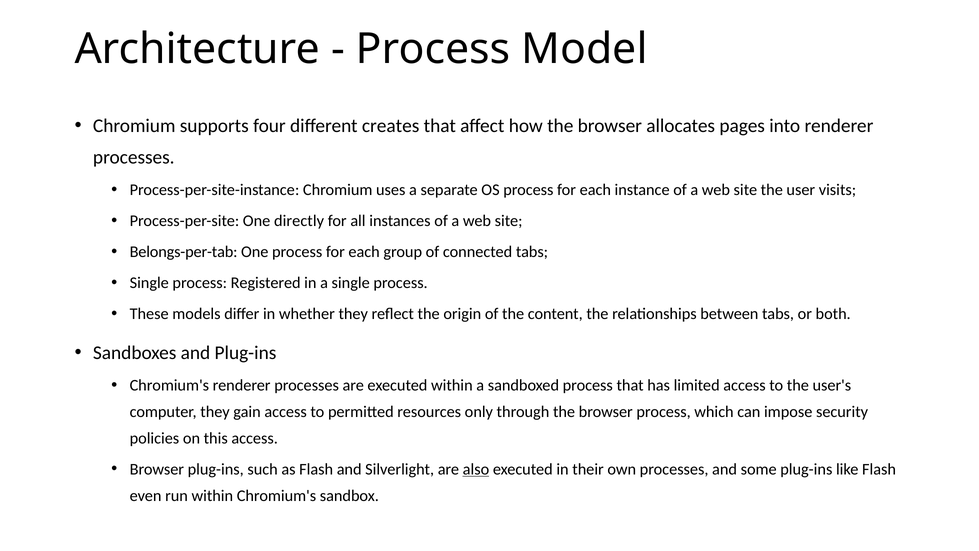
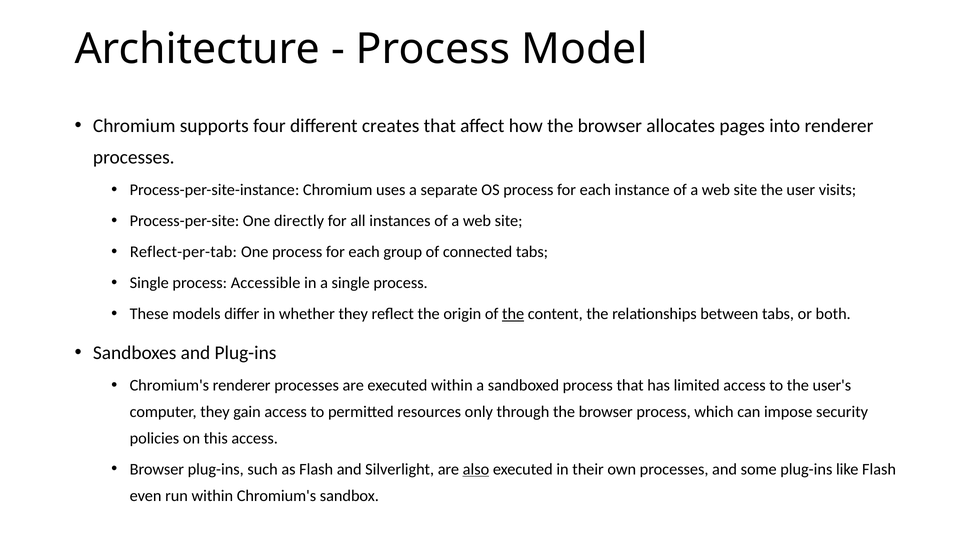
Belongs-per-tab: Belongs-per-tab -> Reflect-per-tab
Registered: Registered -> Accessible
the at (513, 314) underline: none -> present
